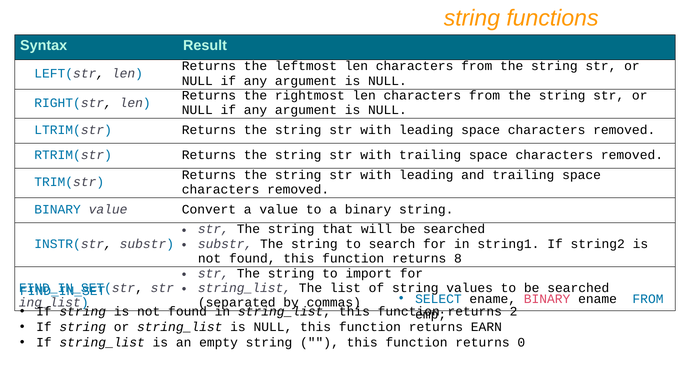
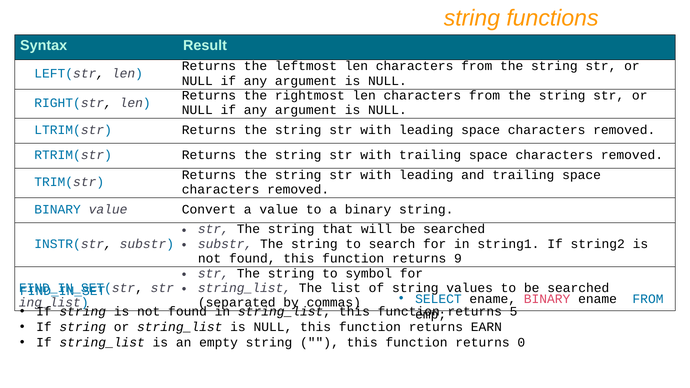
8: 8 -> 9
import: import -> symbol
2: 2 -> 5
